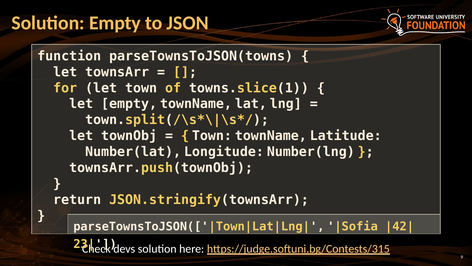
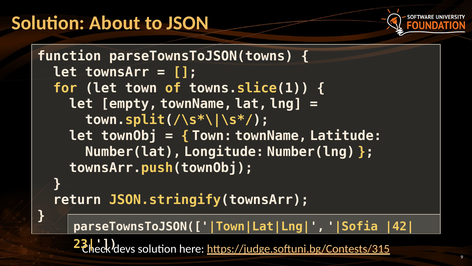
Solution Empty: Empty -> About
